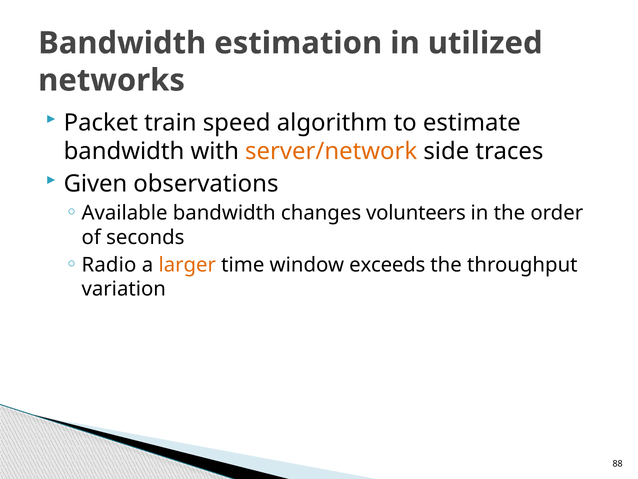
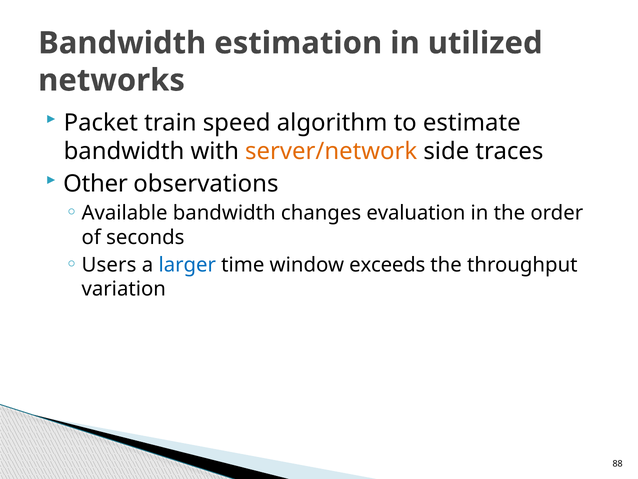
Given: Given -> Other
volunteers: volunteers -> evaluation
Radio: Radio -> Users
larger colour: orange -> blue
